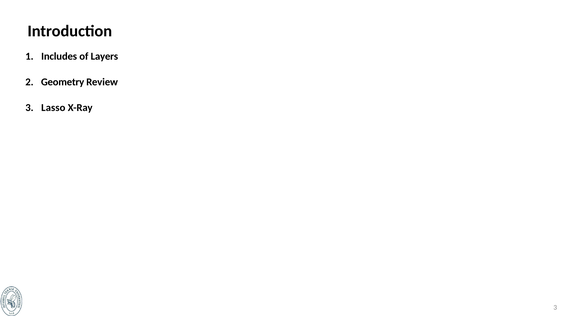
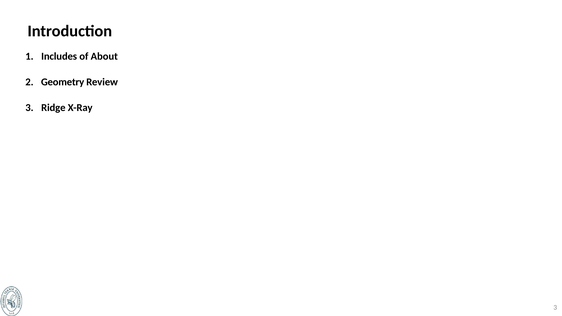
Layers: Layers -> About
Lasso: Lasso -> Ridge
